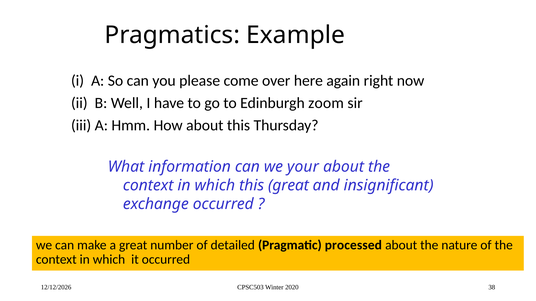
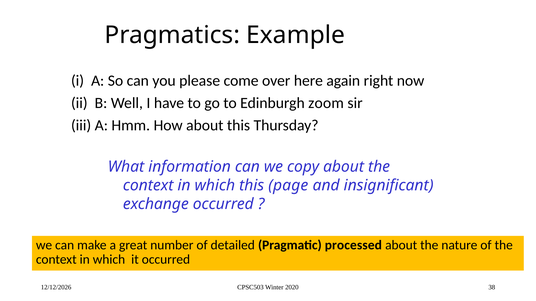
your: your -> copy
this great: great -> page
